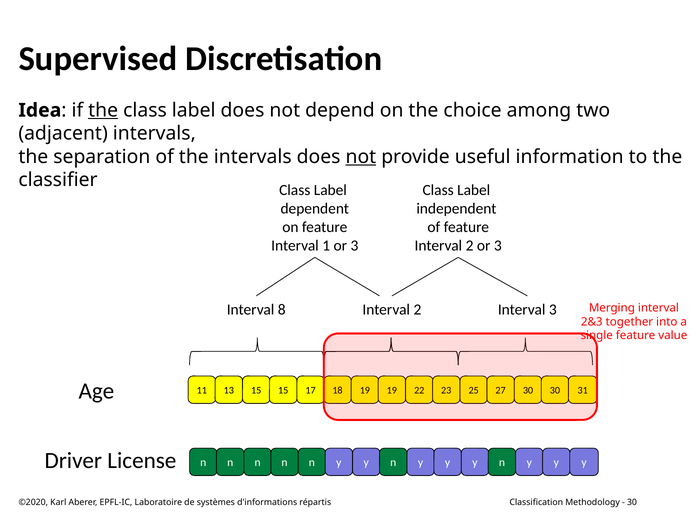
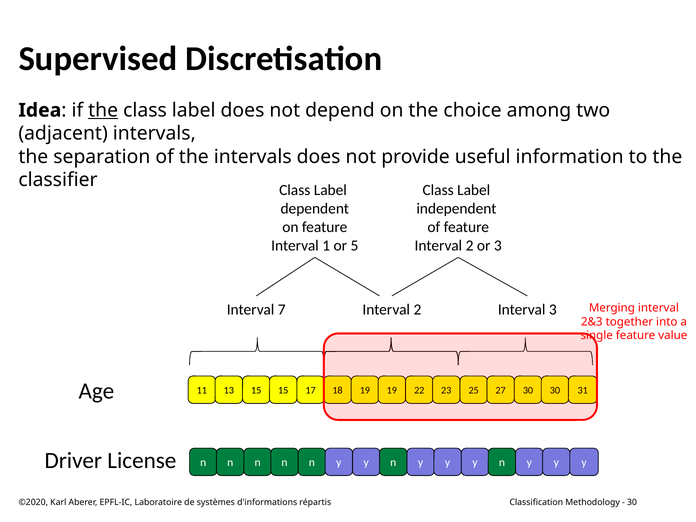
not at (361, 157) underline: present -> none
1 or 3: 3 -> 5
8: 8 -> 7
